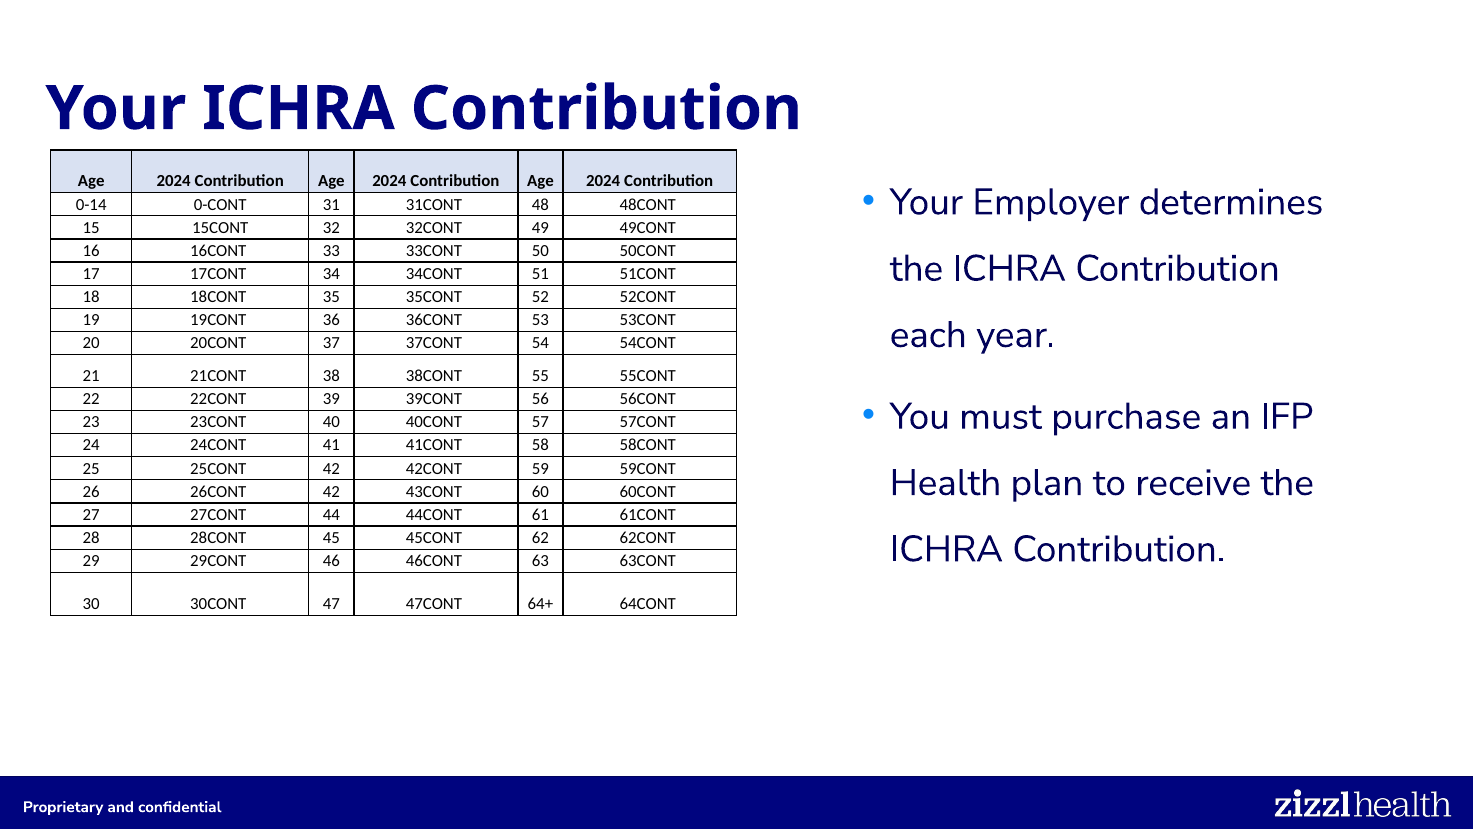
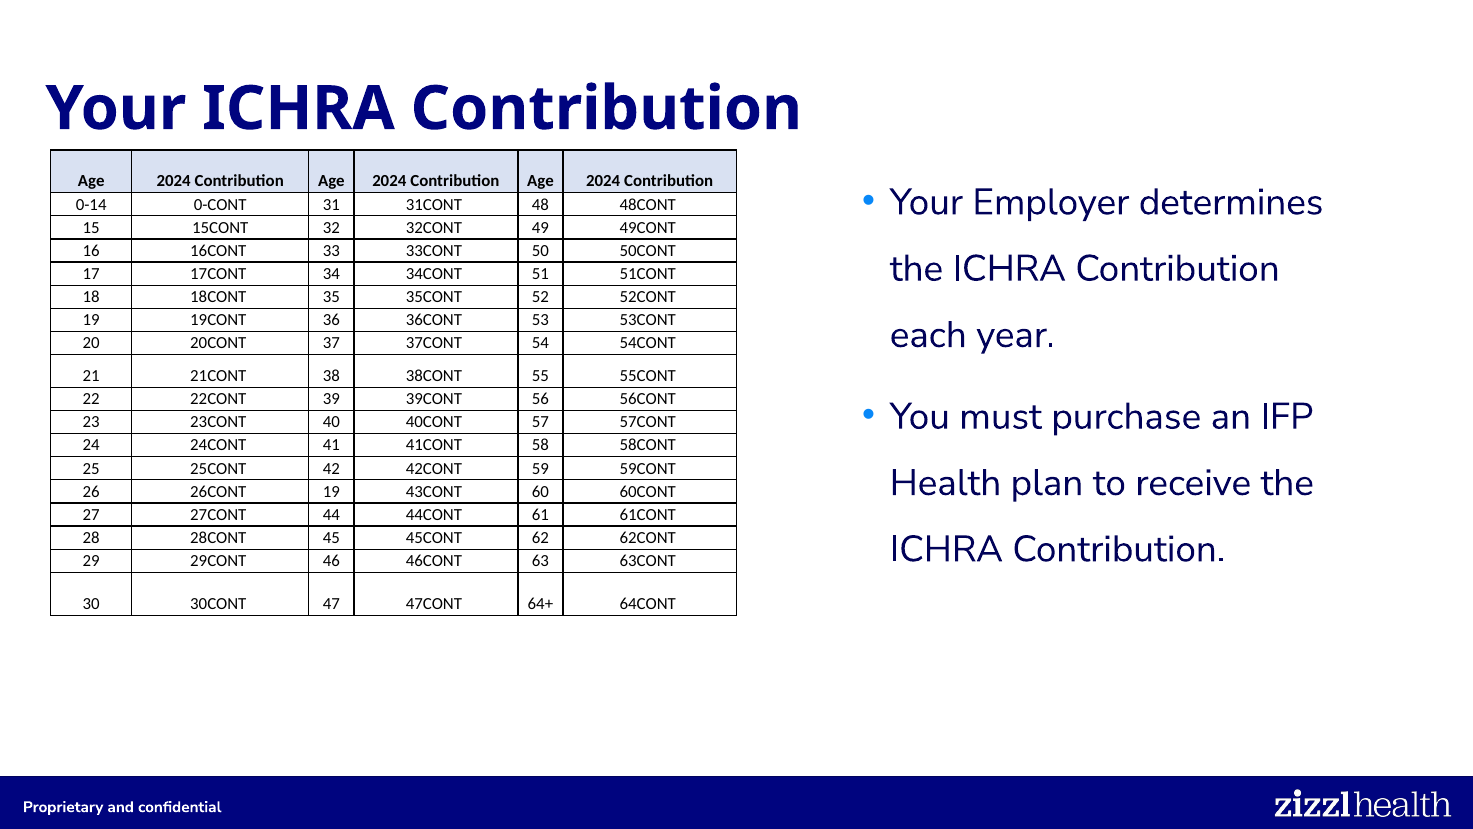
26CONT 42: 42 -> 19
